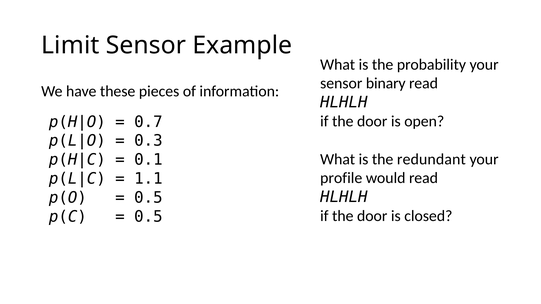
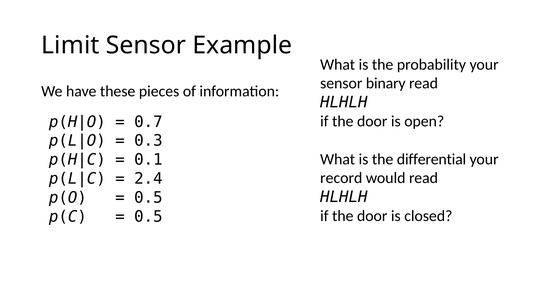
redundant: redundant -> differential
1.1: 1.1 -> 2.4
profile: profile -> record
